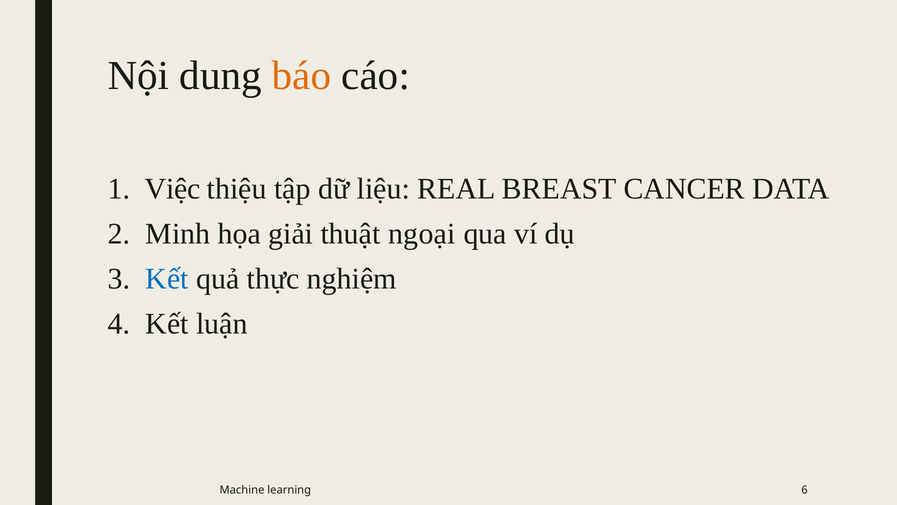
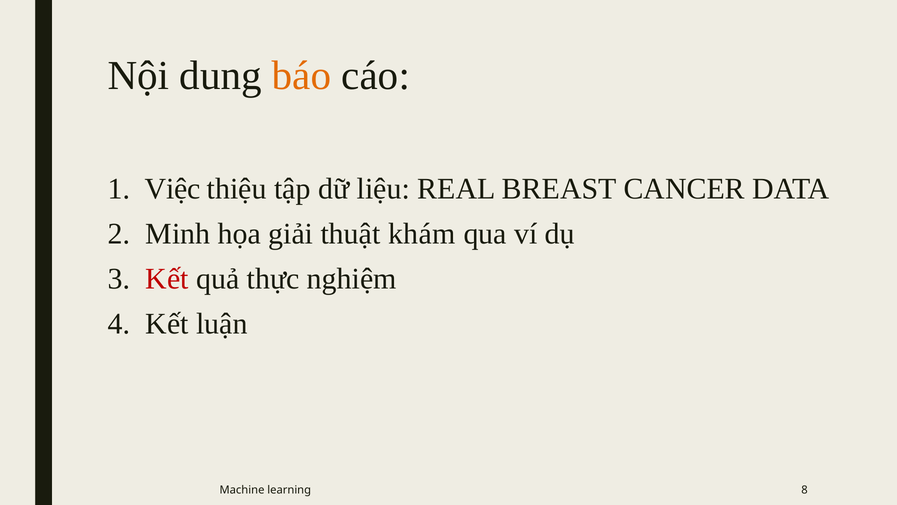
ngoại: ngoại -> khám
Kết at (167, 279) colour: blue -> red
6: 6 -> 8
